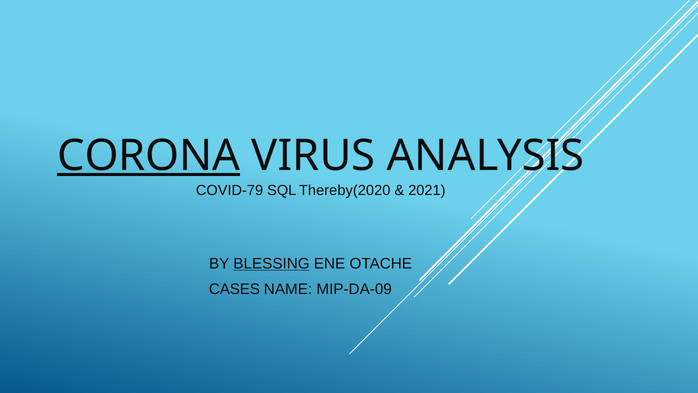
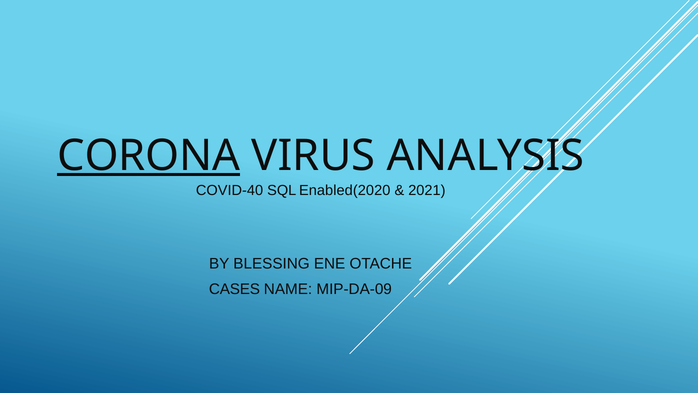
COVID-79: COVID-79 -> COVID-40
Thereby(2020: Thereby(2020 -> Enabled(2020
BLESSING underline: present -> none
